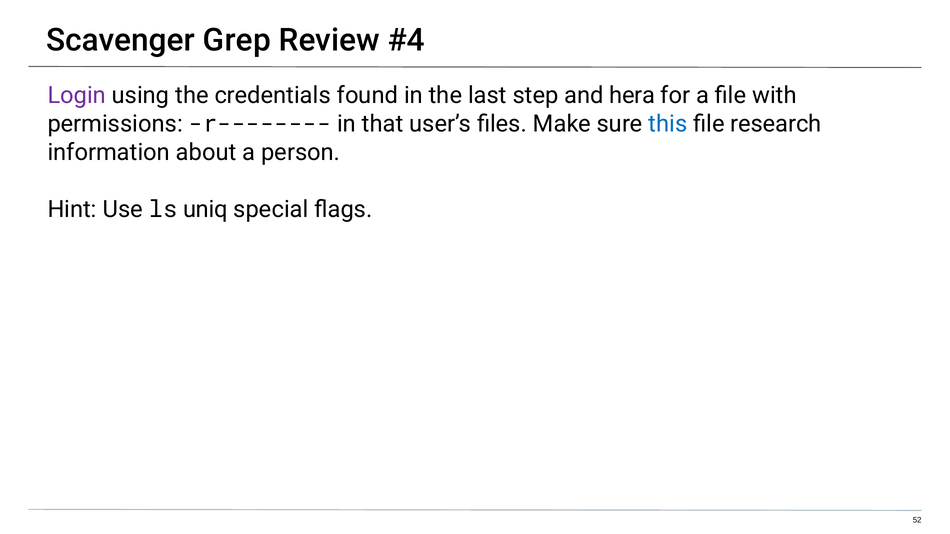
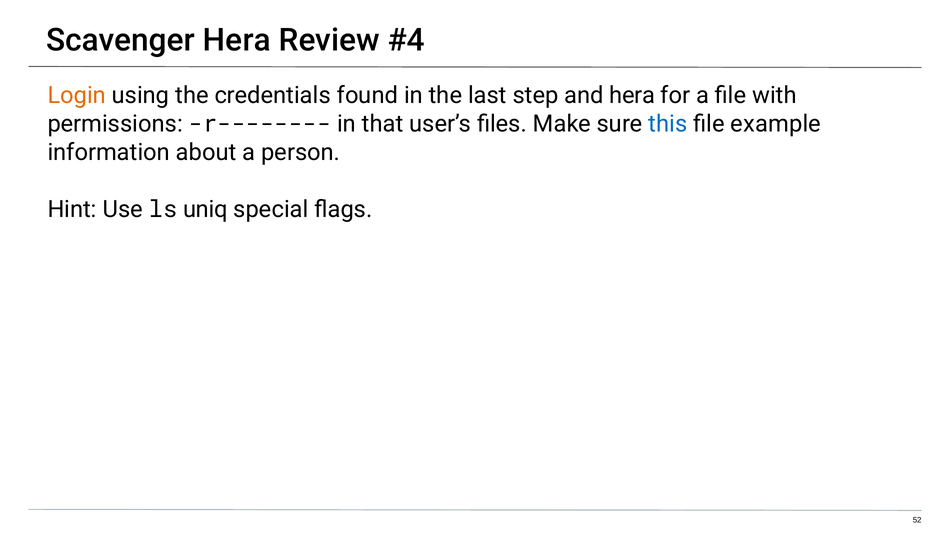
Scavenger Grep: Grep -> Hera
Login colour: purple -> orange
research: research -> example
